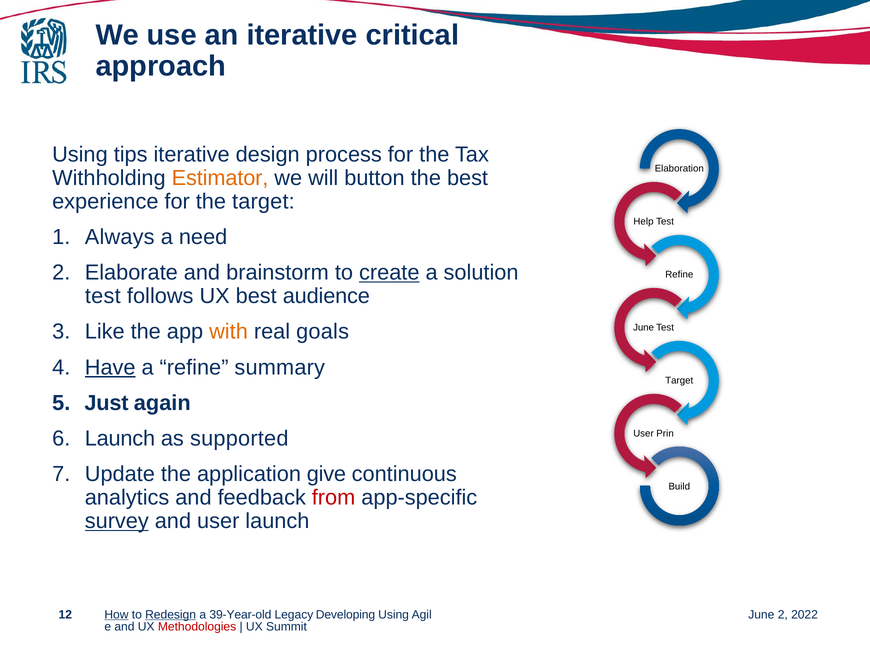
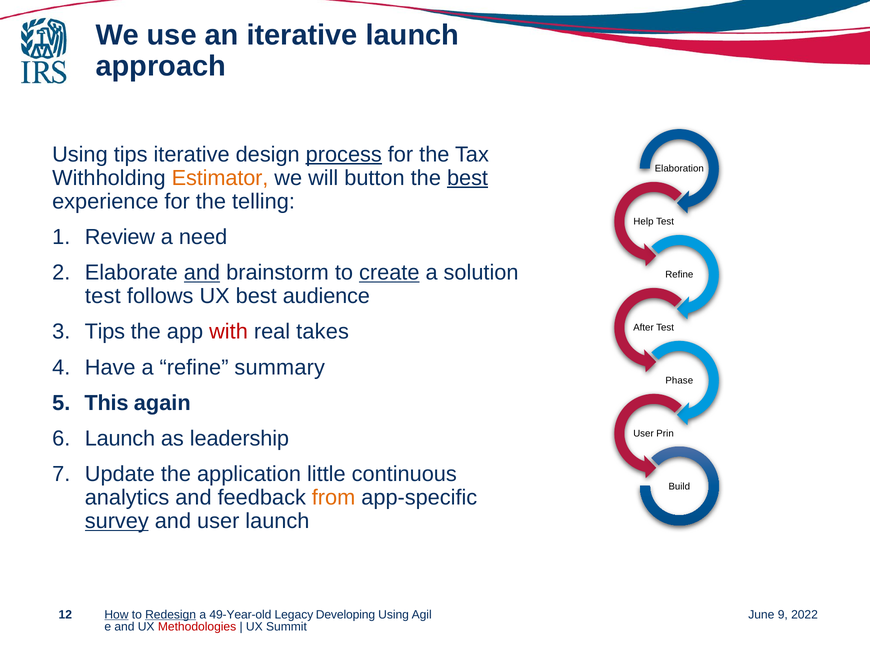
iterative critical: critical -> launch
process underline: none -> present
best at (467, 178) underline: none -> present
the target: target -> telling
Always: Always -> Review
and at (202, 272) underline: none -> present
Like at (105, 331): Like -> Tips
with colour: orange -> red
goals: goals -> takes
June at (644, 327): June -> After
Have underline: present -> none
Target at (679, 380): Target -> Phase
Just: Just -> This
supported: supported -> leadership
give: give -> little
from colour: red -> orange
39-Year-old: 39-Year-old -> 49-Year-old
June 2: 2 -> 9
